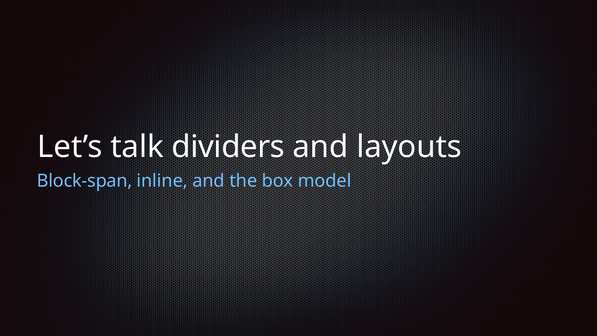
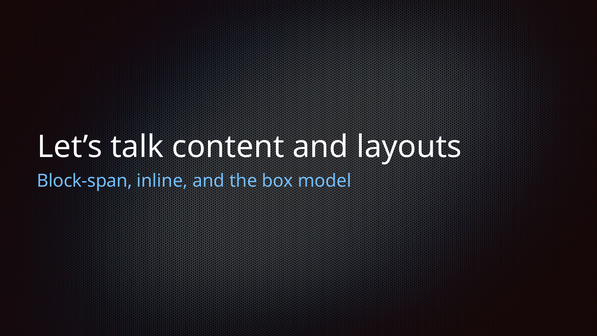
dividers: dividers -> content
